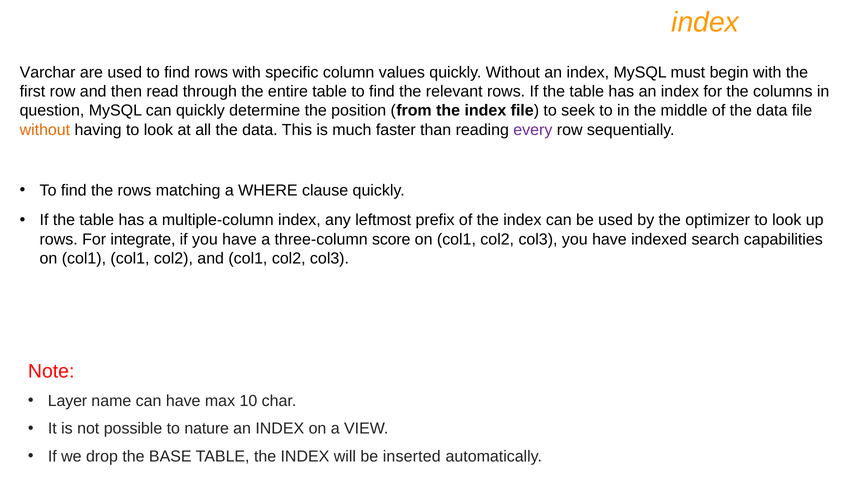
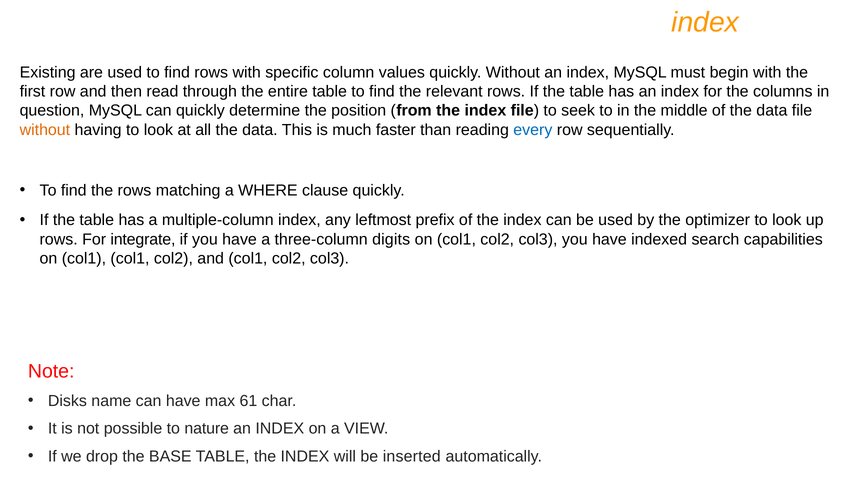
Varchar: Varchar -> Existing
every colour: purple -> blue
score: score -> digits
Layer: Layer -> Disks
10: 10 -> 61
